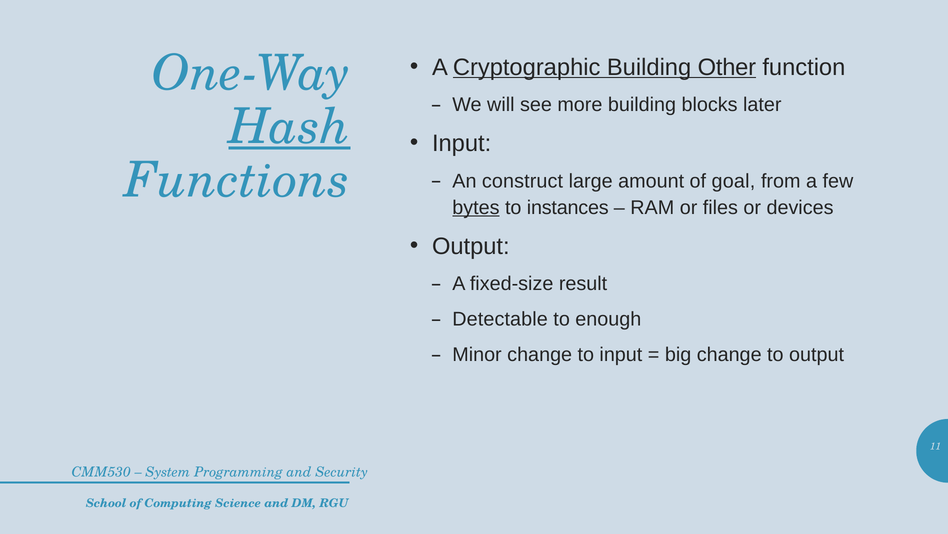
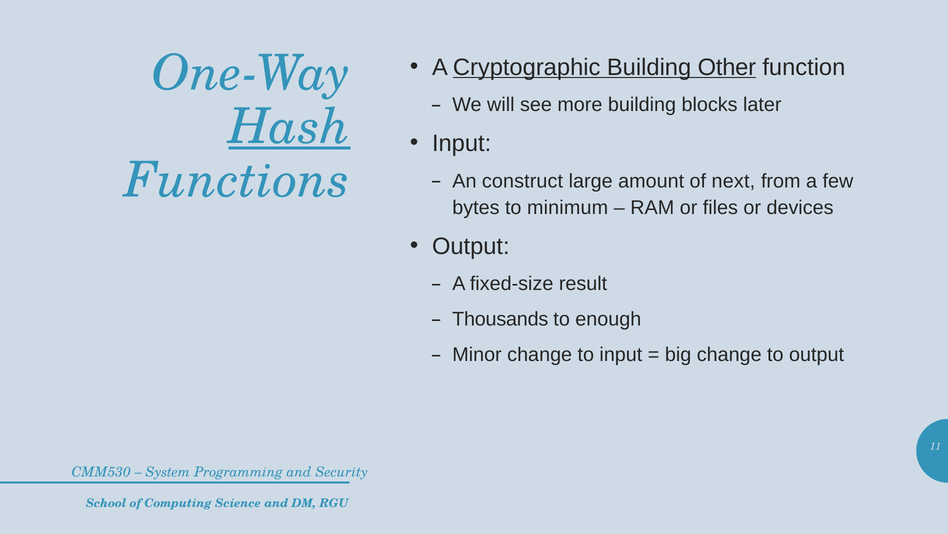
goal: goal -> next
bytes underline: present -> none
instances: instances -> minimum
Detectable: Detectable -> Thousands
